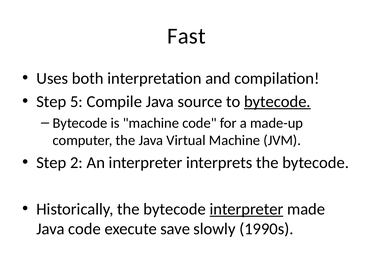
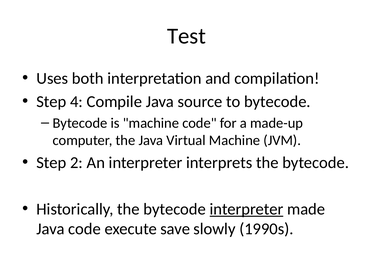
Fast: Fast -> Test
5: 5 -> 4
bytecode at (277, 101) underline: present -> none
